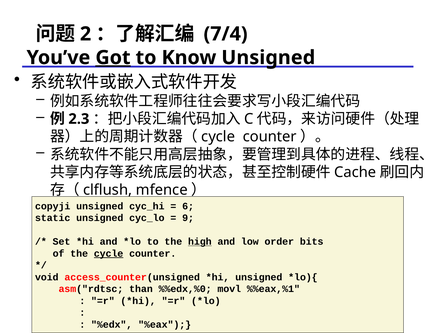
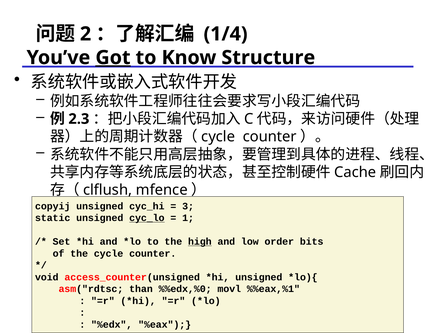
7/4: 7/4 -> 1/4
Know Unsigned: Unsigned -> Structure
copyji: copyji -> copyij
6: 6 -> 3
cyc_lo underline: none -> present
9: 9 -> 1
cycle at (109, 253) underline: present -> none
